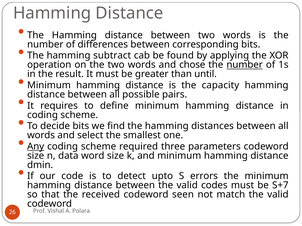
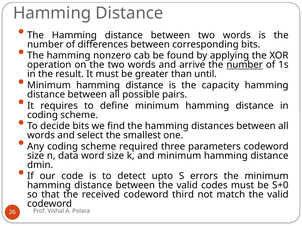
subtract: subtract -> nonzero
chose: chose -> arrive
Any underline: present -> none
S+7: S+7 -> S+0
seen: seen -> third
